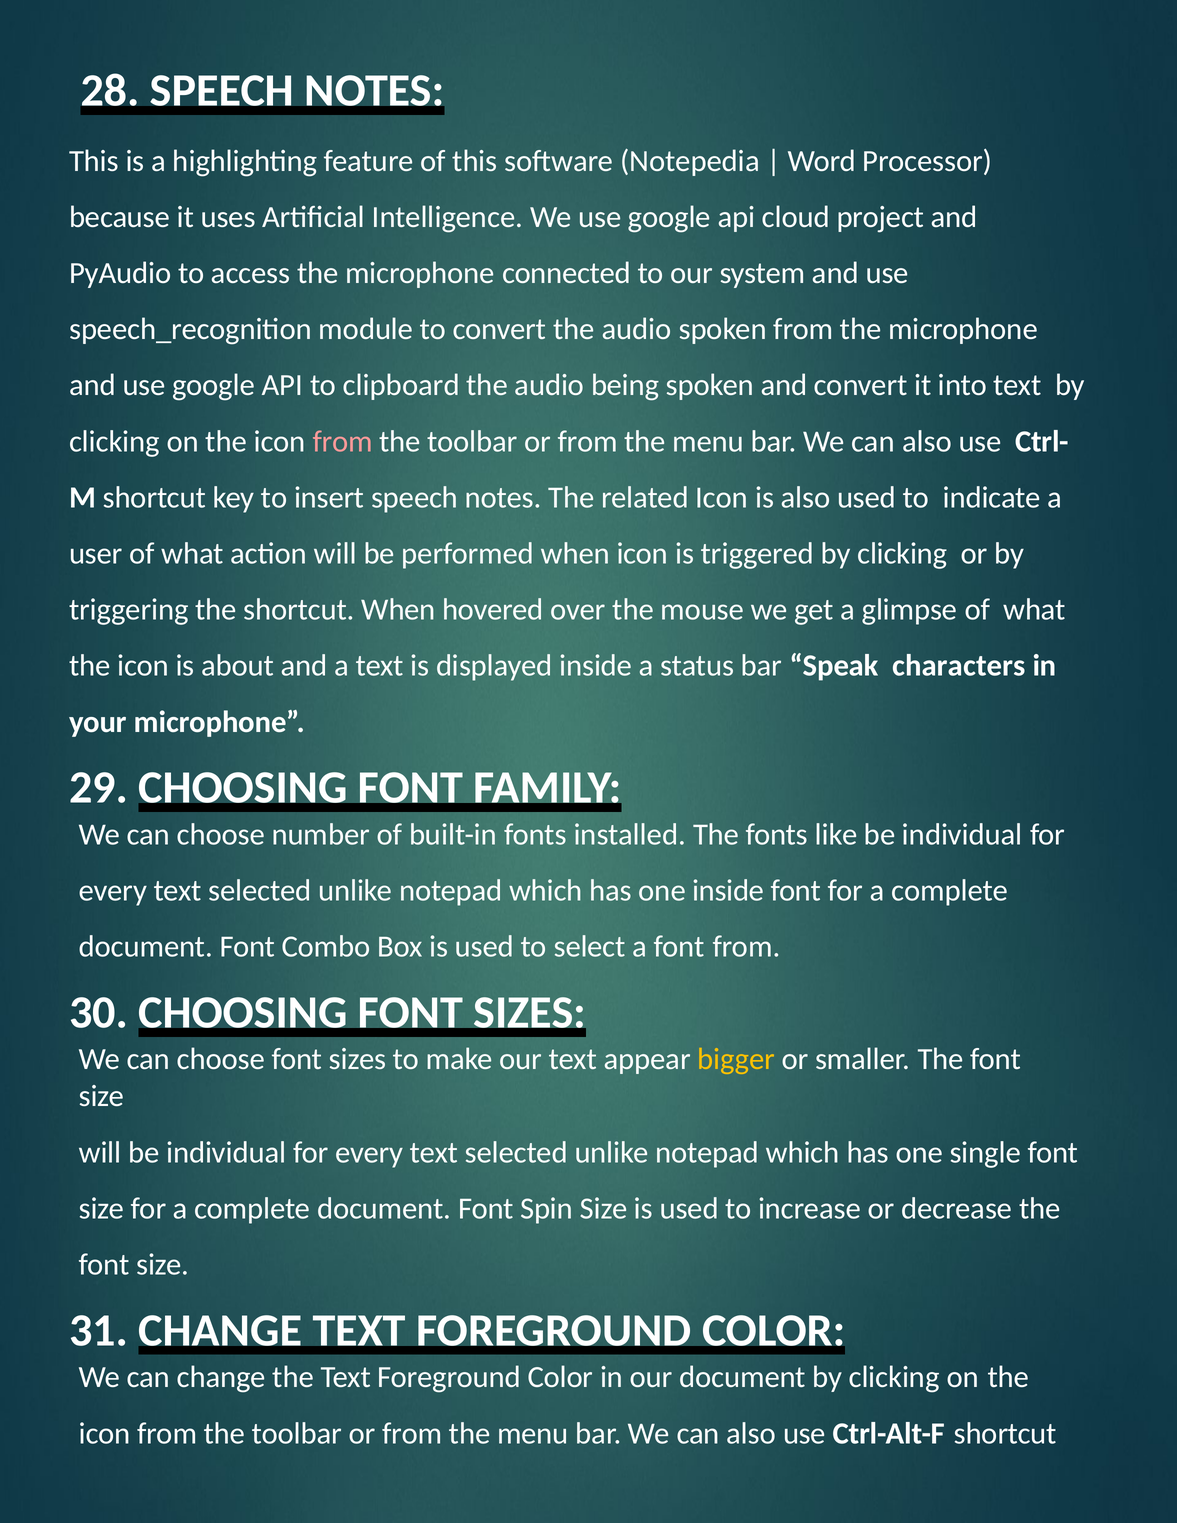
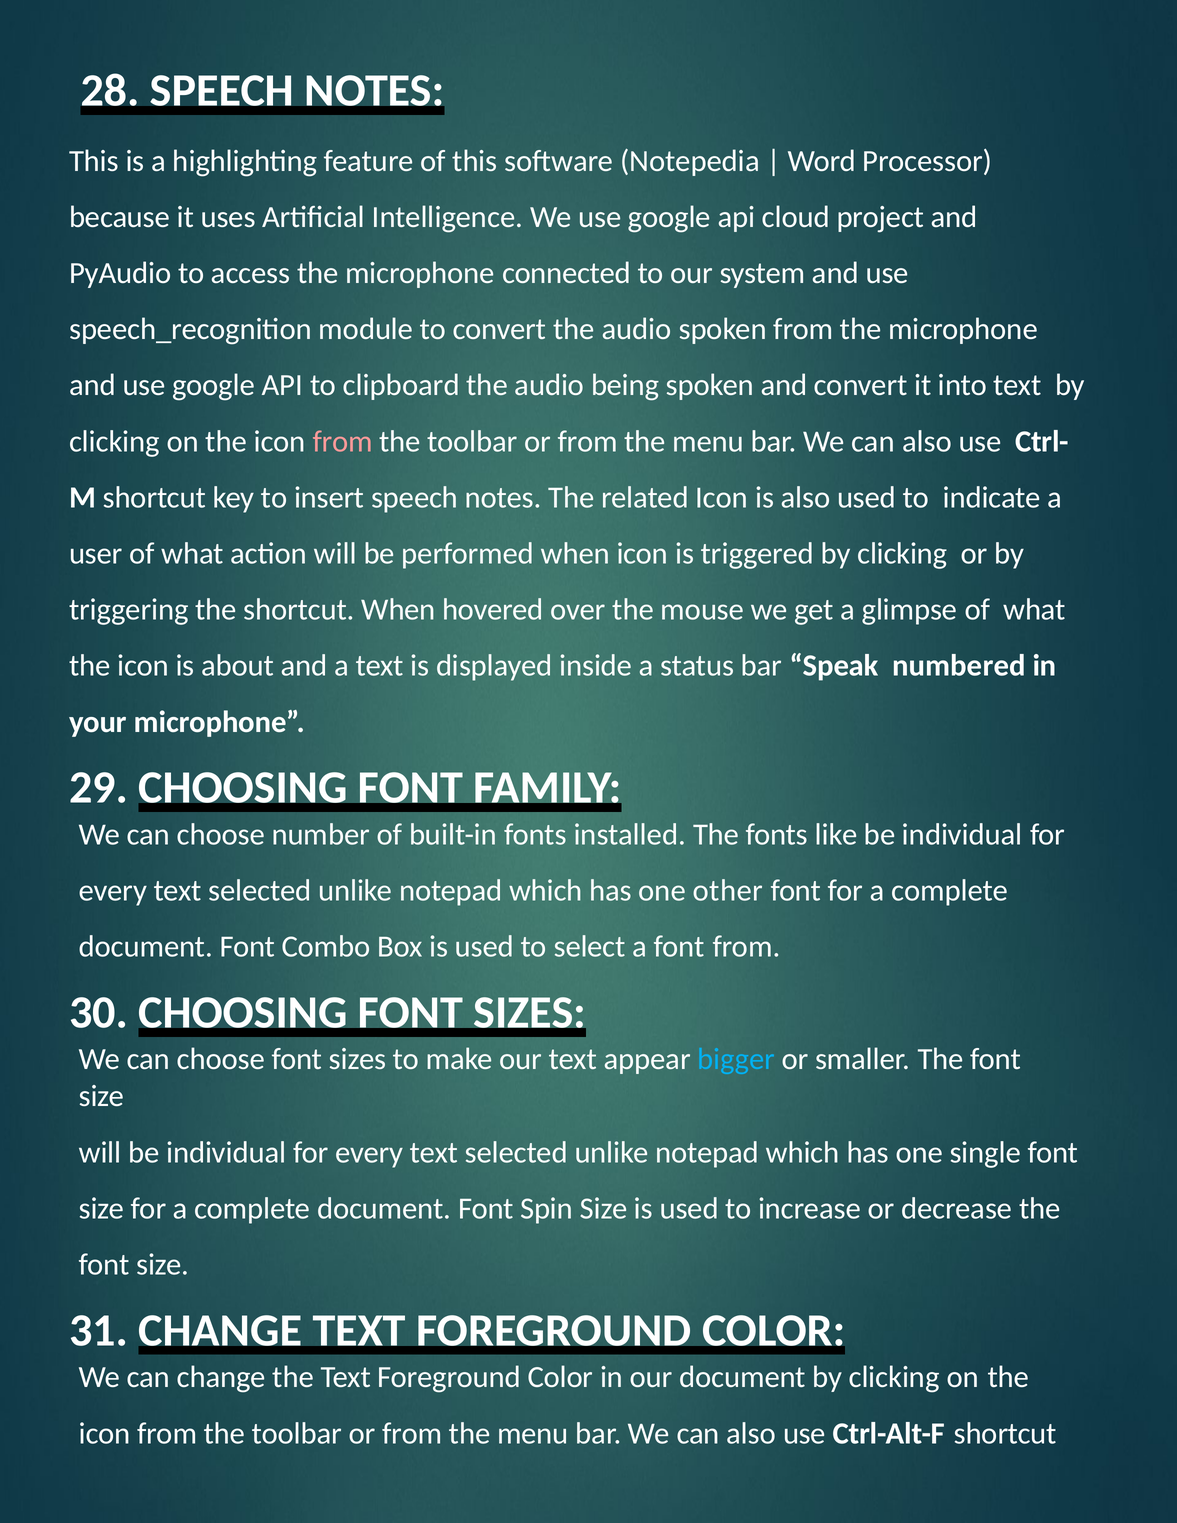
characters: characters -> numbered
one inside: inside -> other
bigger colour: yellow -> light blue
